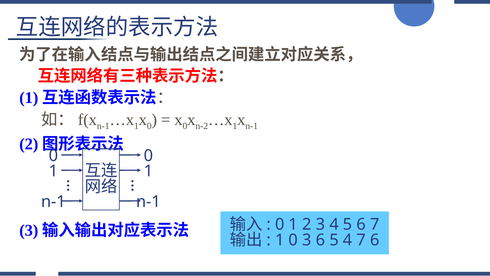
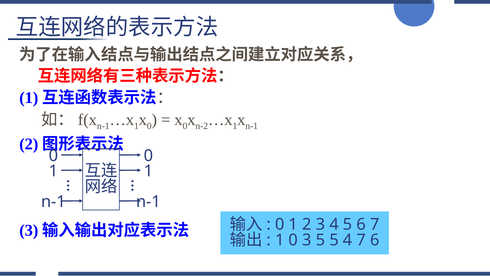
3 6: 6 -> 5
